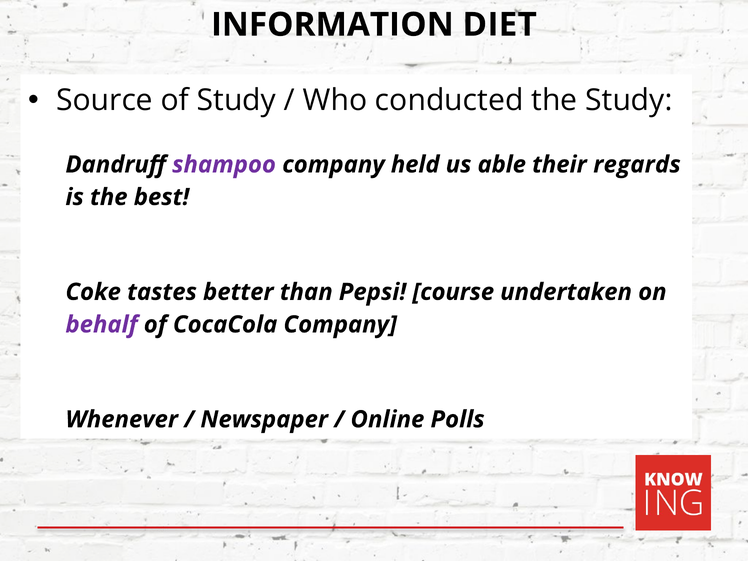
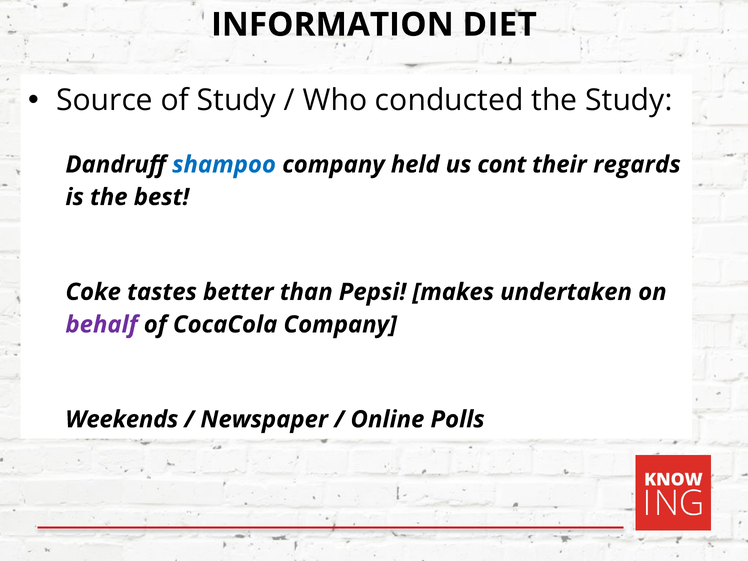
shampoo colour: purple -> blue
able: able -> cont
course: course -> makes
Whenever: Whenever -> Weekends
